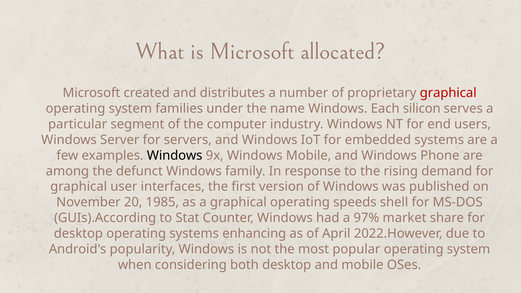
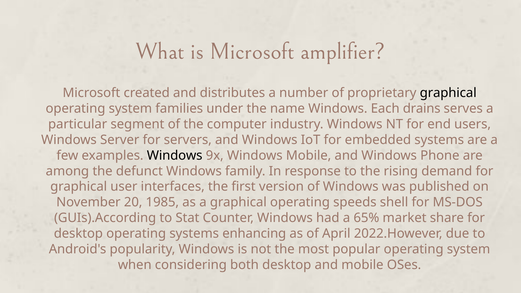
allocated: allocated -> amplifier
graphical at (448, 93) colour: red -> black
silicon: silicon -> drains
97%: 97% -> 65%
